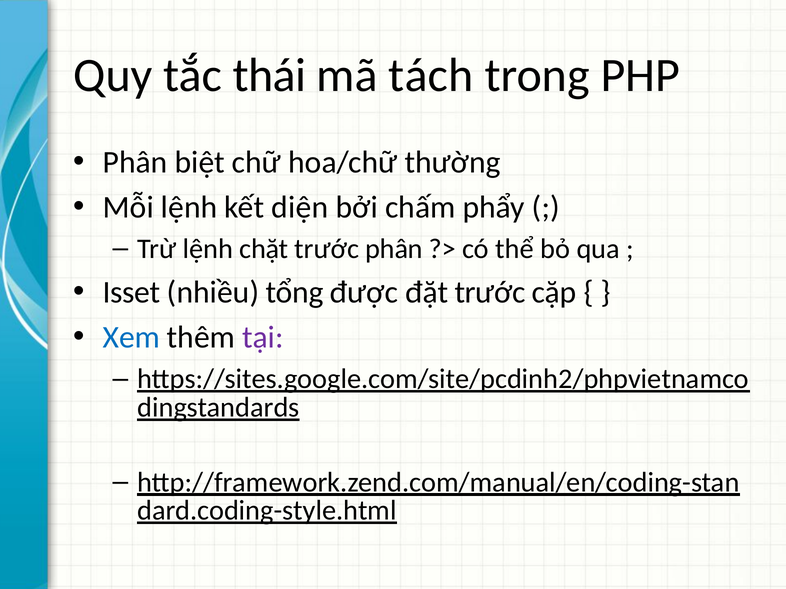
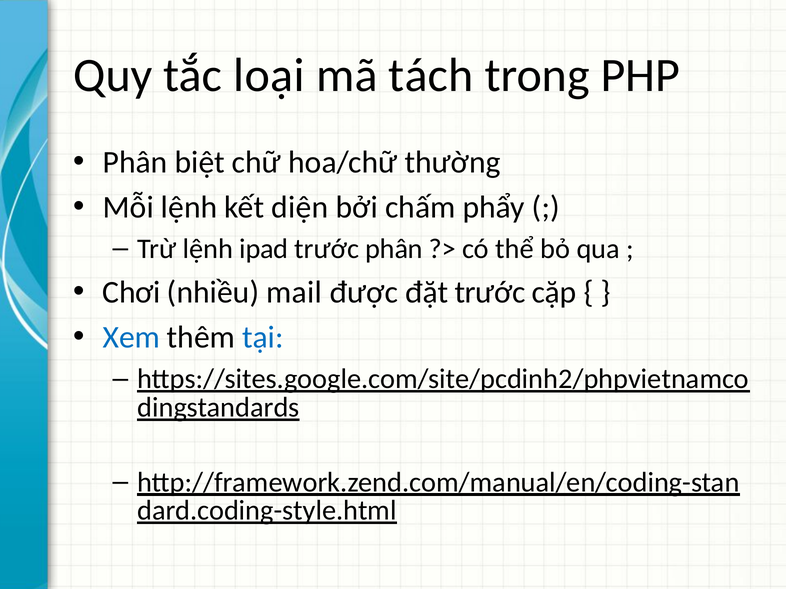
thái: thái -> loại
chặt: chặt -> ipad
Isset: Isset -> Chơi
tổng: tổng -> mail
tại colour: purple -> blue
